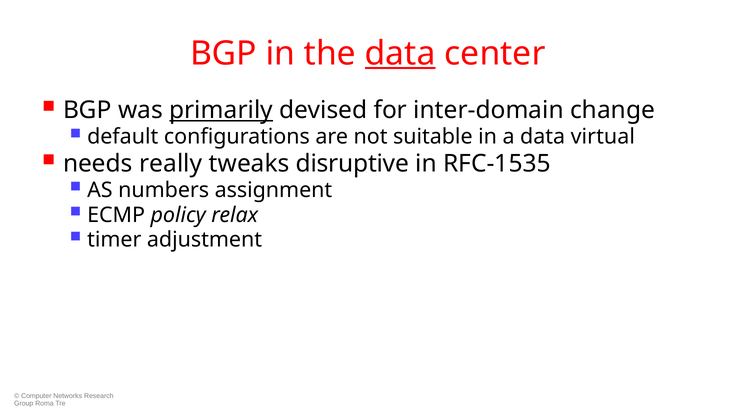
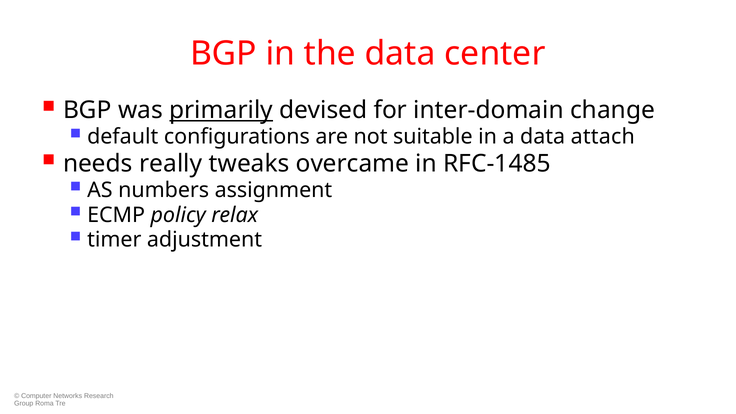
data at (400, 53) underline: present -> none
virtual: virtual -> attach
disruptive: disruptive -> overcame
RFC-1535: RFC-1535 -> RFC-1485
